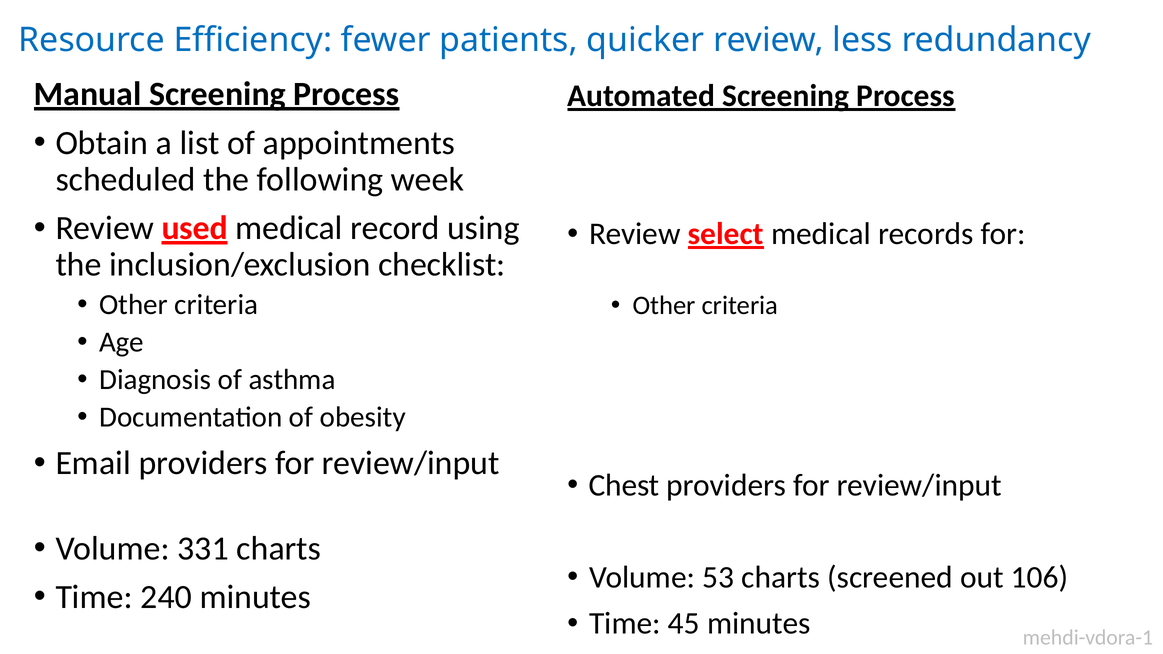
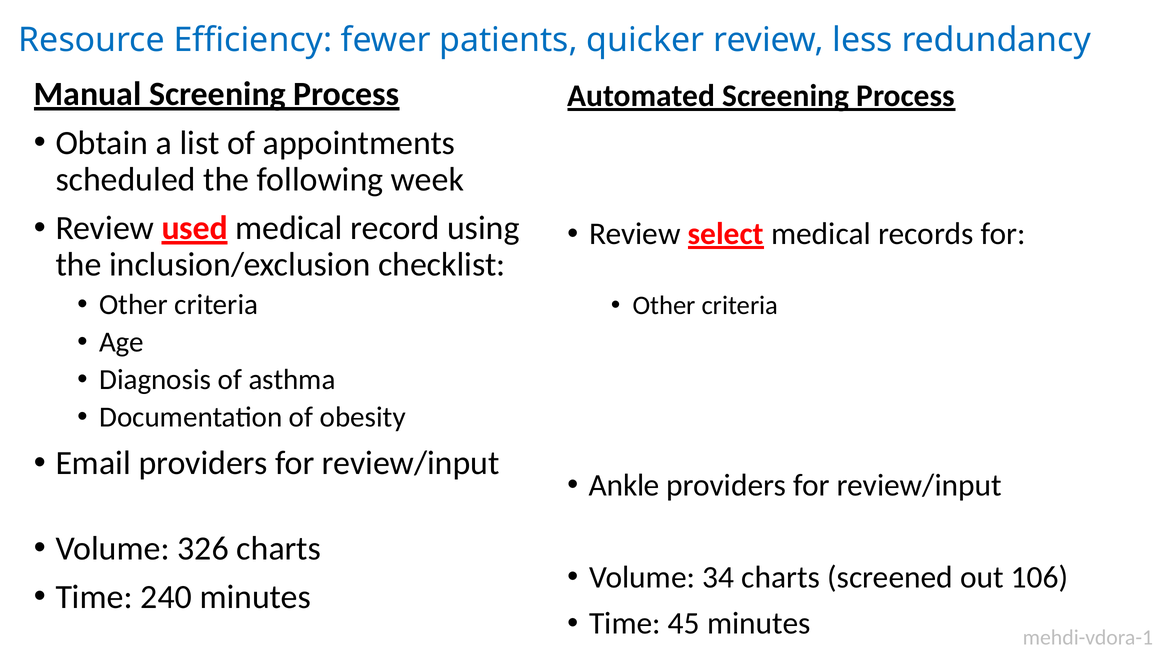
Chest: Chest -> Ankle
331: 331 -> 326
53: 53 -> 34
